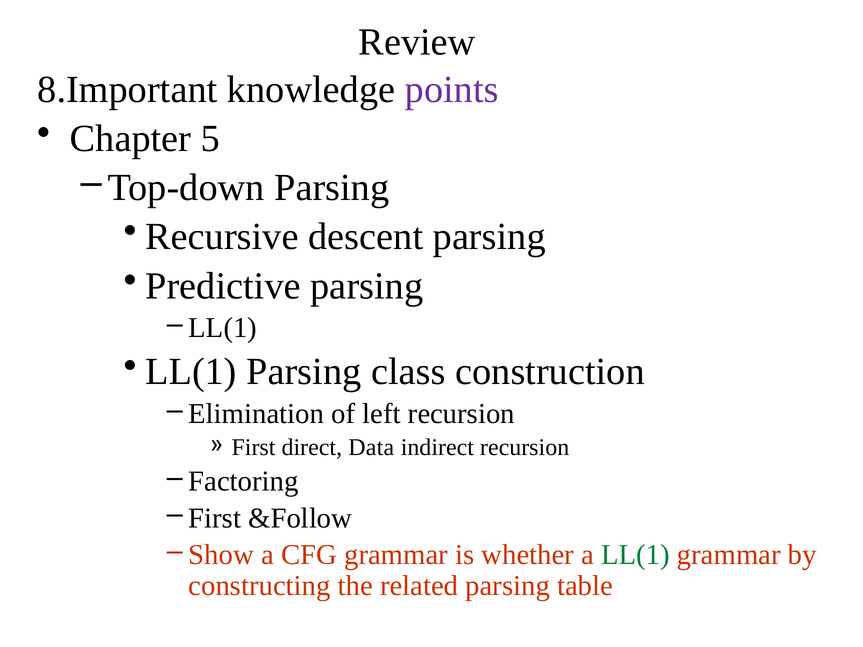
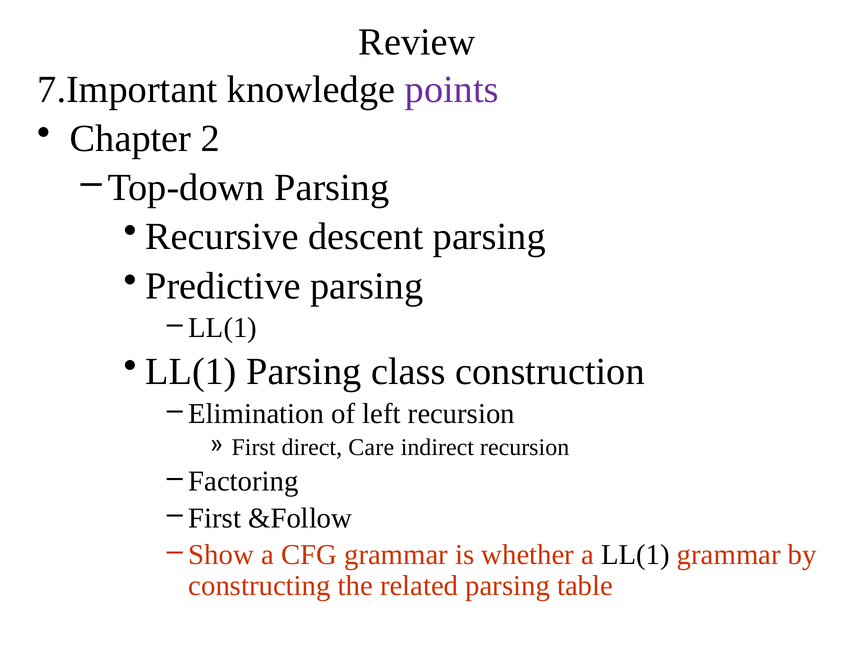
8.Important: 8.Important -> 7.Important
5: 5 -> 2
Data: Data -> Care
LL(1 at (635, 555) colour: green -> black
